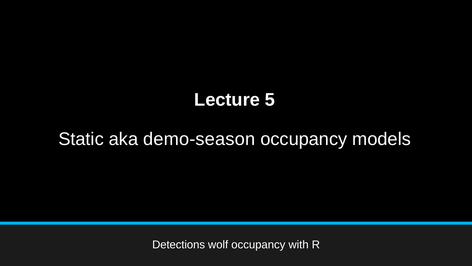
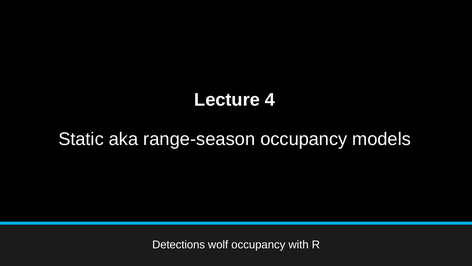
5: 5 -> 4
demo-season: demo-season -> range-season
